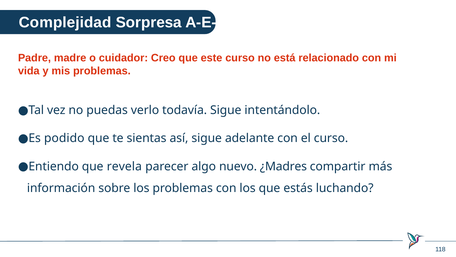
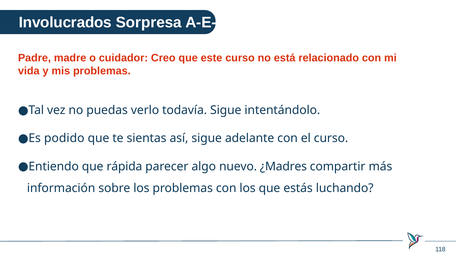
Complejidad: Complejidad -> Involucrados
revela: revela -> rápida
